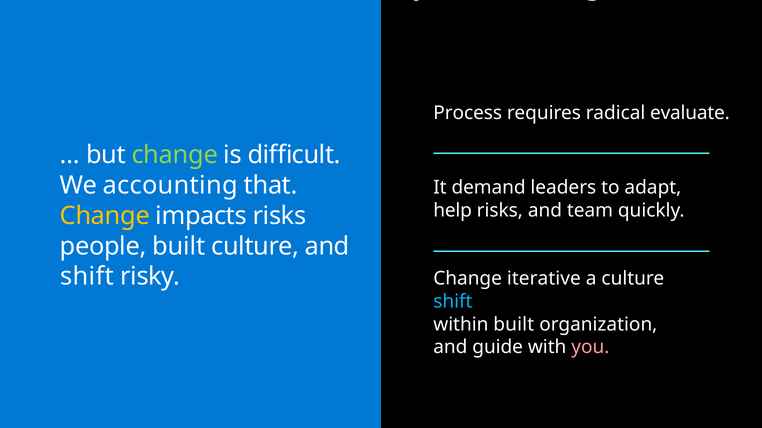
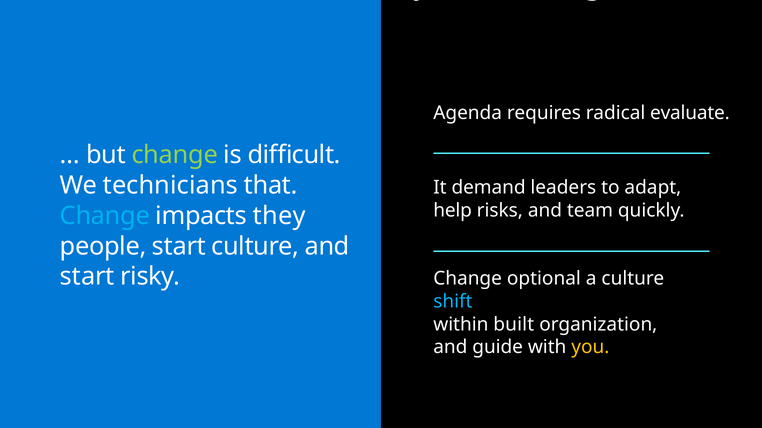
Process: Process -> Agenda
accounting: accounting -> technicians
Change at (105, 216) colour: yellow -> light blue
impacts risks: risks -> they
people built: built -> start
shift at (87, 277): shift -> start
iterative: iterative -> optional
you colour: pink -> yellow
